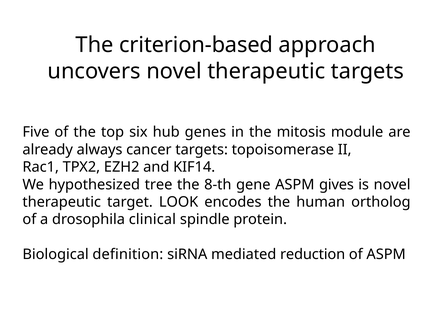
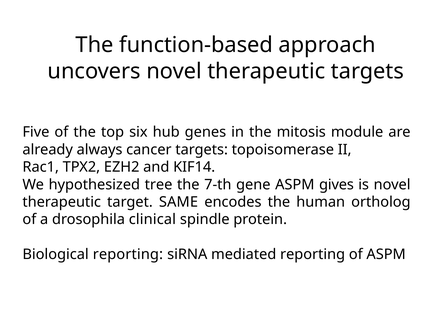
criterion-based: criterion-based -> function-based
8-th: 8-th -> 7-th
LOOK: LOOK -> SAME
Biological definition: definition -> reporting
mediated reduction: reduction -> reporting
